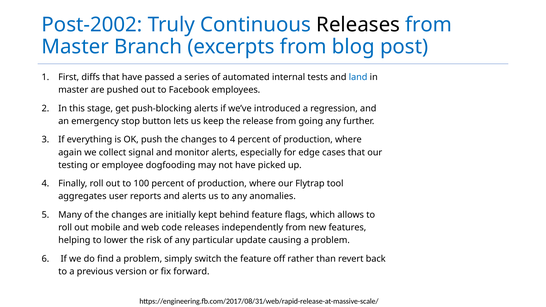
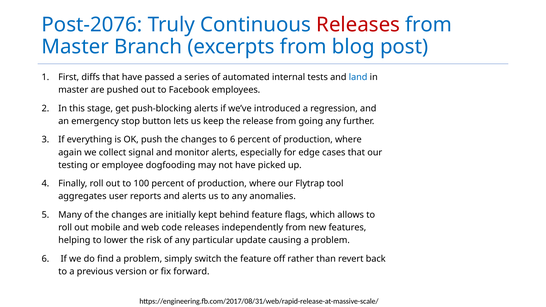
Post-2002: Post-2002 -> Post-2076
Releases at (358, 25) colour: black -> red
to 4: 4 -> 6
